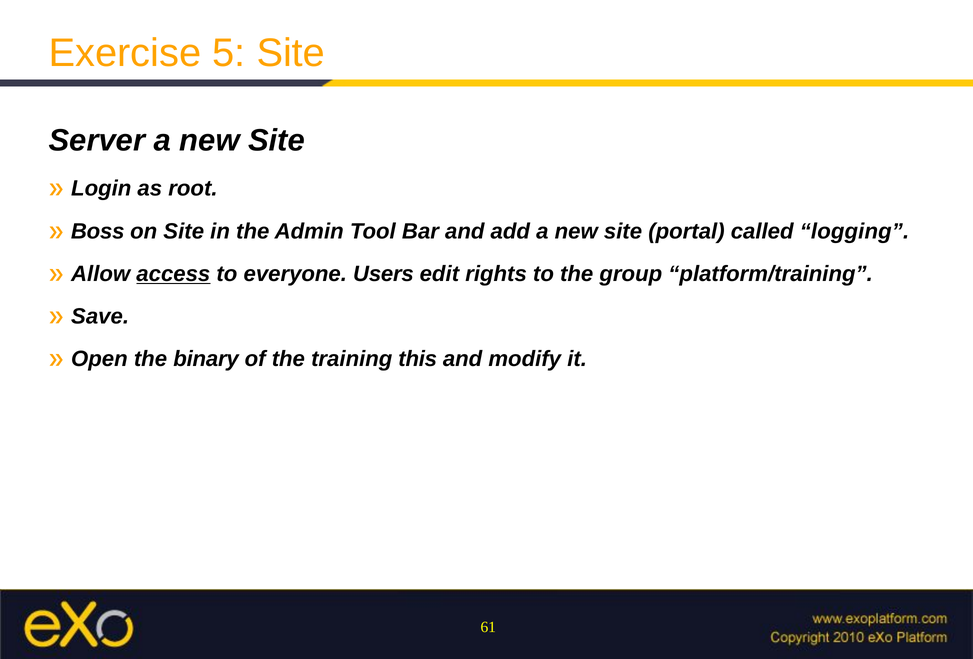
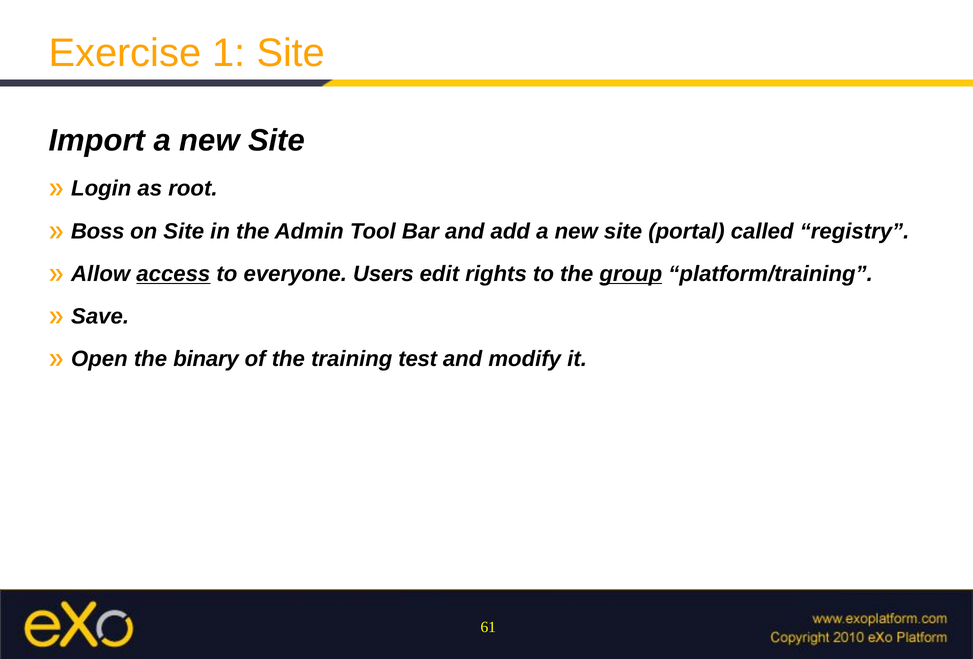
5: 5 -> 1
Server: Server -> Import
logging: logging -> registry
group underline: none -> present
this: this -> test
